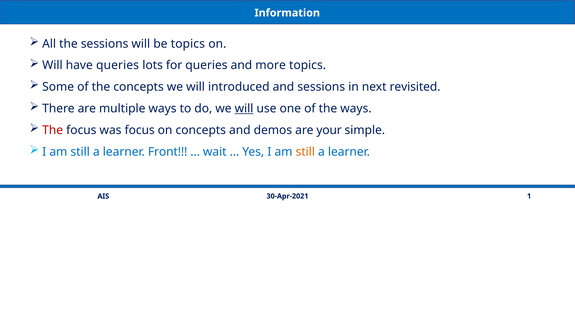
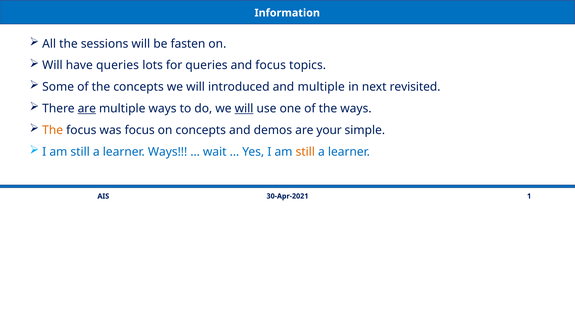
be topics: topics -> fasten
and more: more -> focus
and sessions: sessions -> multiple
are at (87, 108) underline: none -> present
The at (53, 130) colour: red -> orange
learner Front: Front -> Ways
